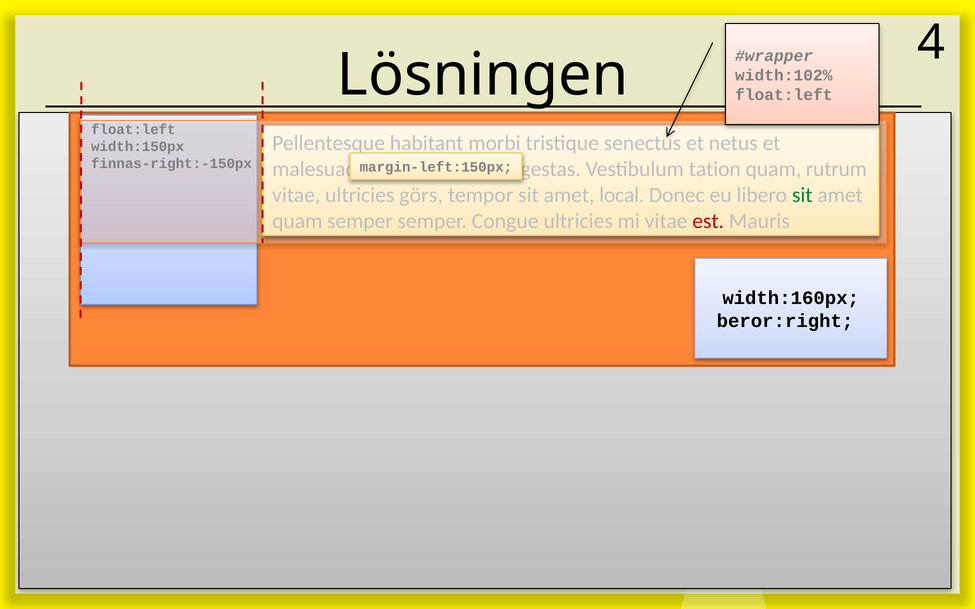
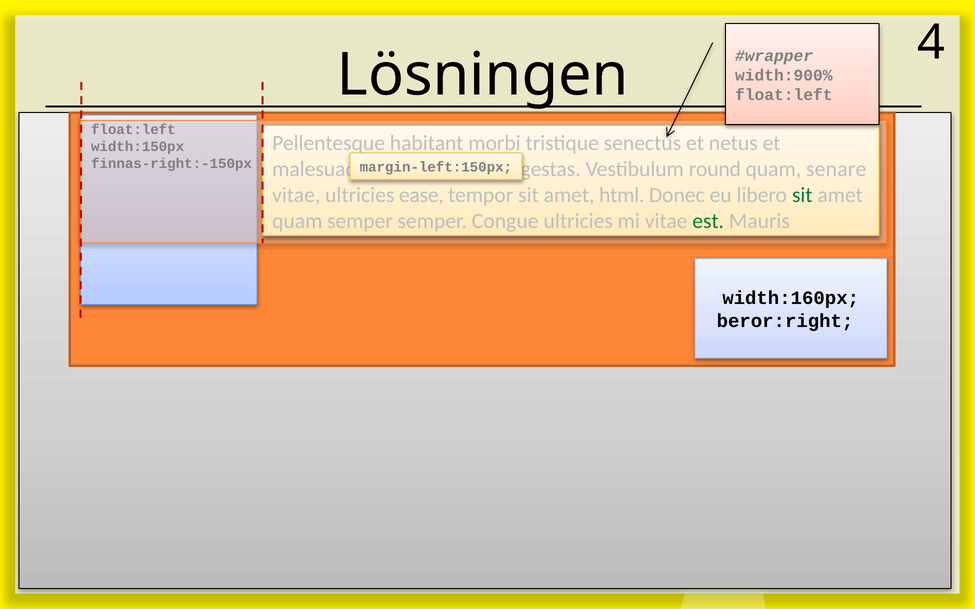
width:102%: width:102% -> width:900%
tation: tation -> round
rutrum: rutrum -> senare
görs: görs -> ease
local: local -> html
est colour: red -> green
